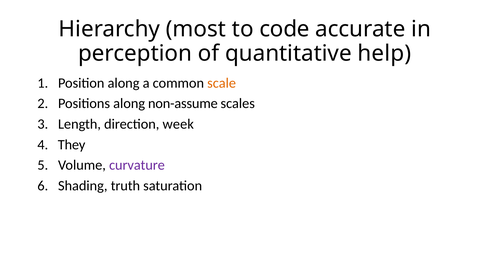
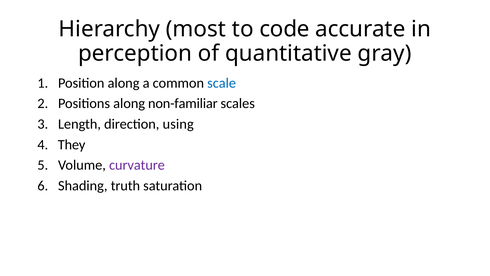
help: help -> gray
scale colour: orange -> blue
non-assume: non-assume -> non-familiar
week: week -> using
